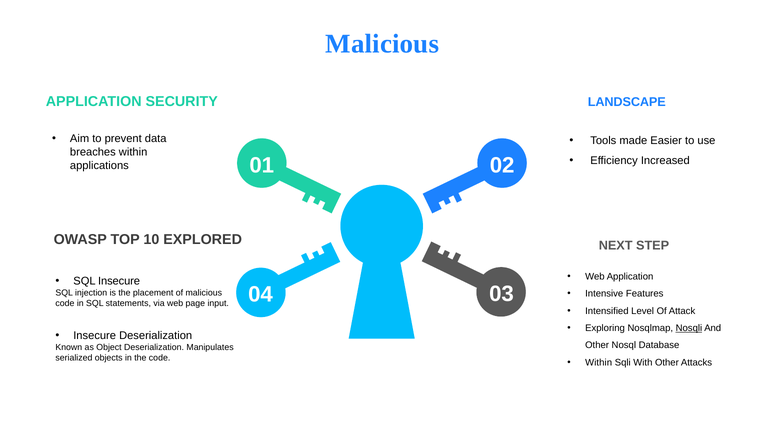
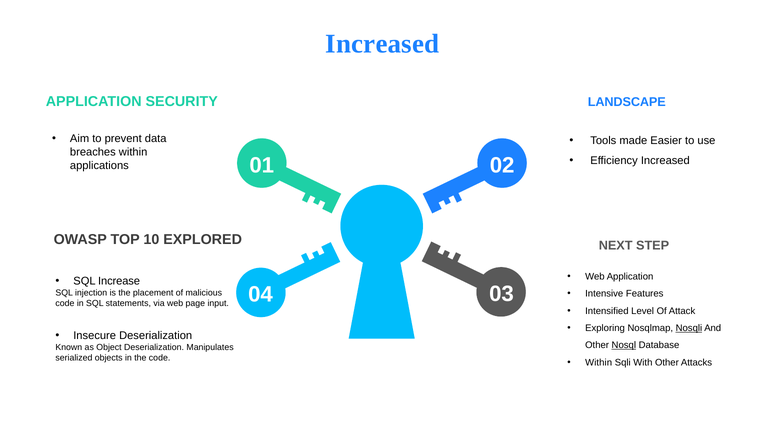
Malicious at (382, 44): Malicious -> Increased
SQL Insecure: Insecure -> Increase
Nosql underline: none -> present
